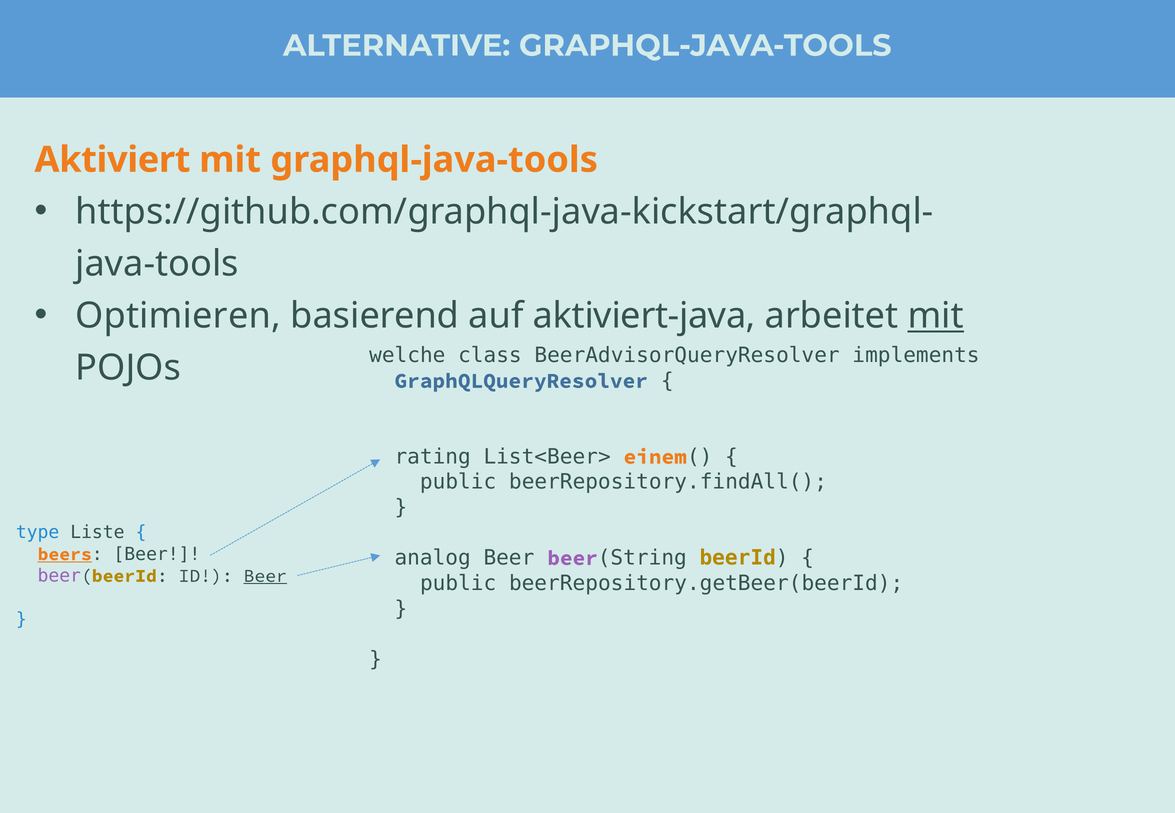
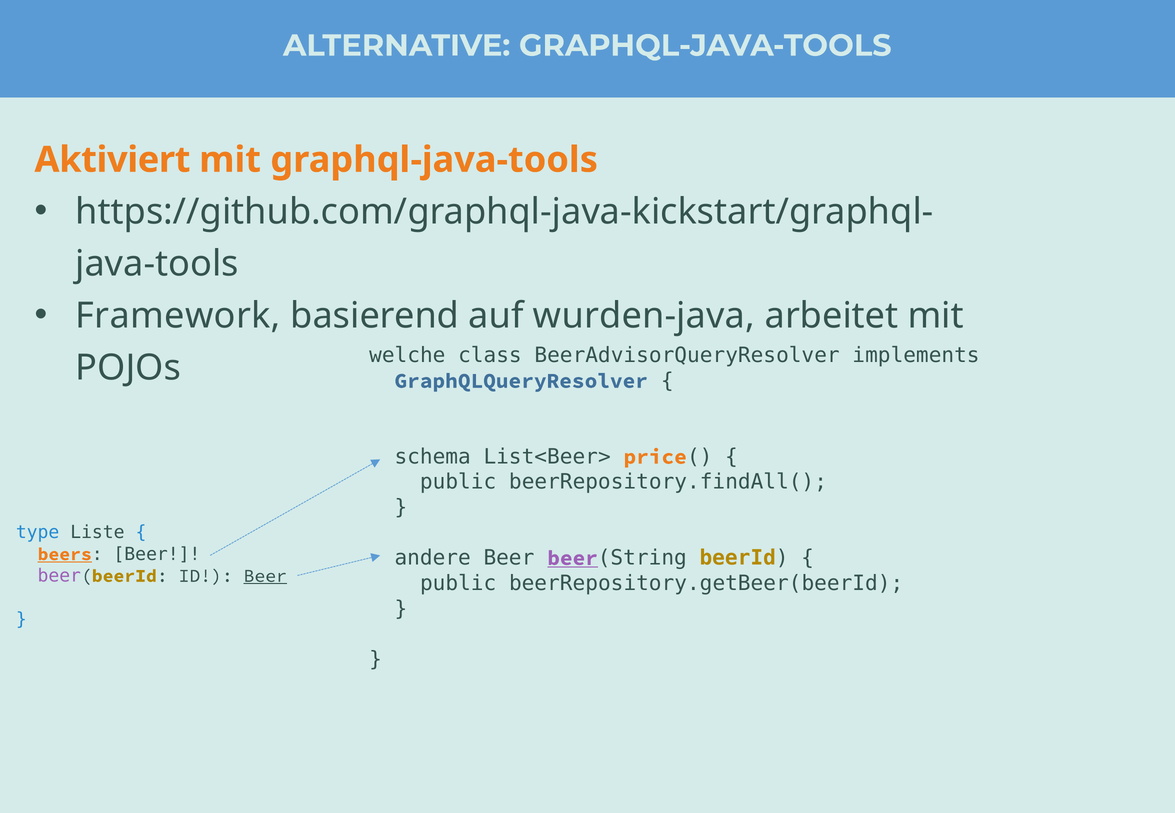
Optimieren: Optimieren -> Framework
aktiviert-java: aktiviert-java -> wurden-java
mit at (936, 316) underline: present -> none
rating: rating -> schema
einem: einem -> price
analog: analog -> andere
beer at (573, 558) underline: none -> present
